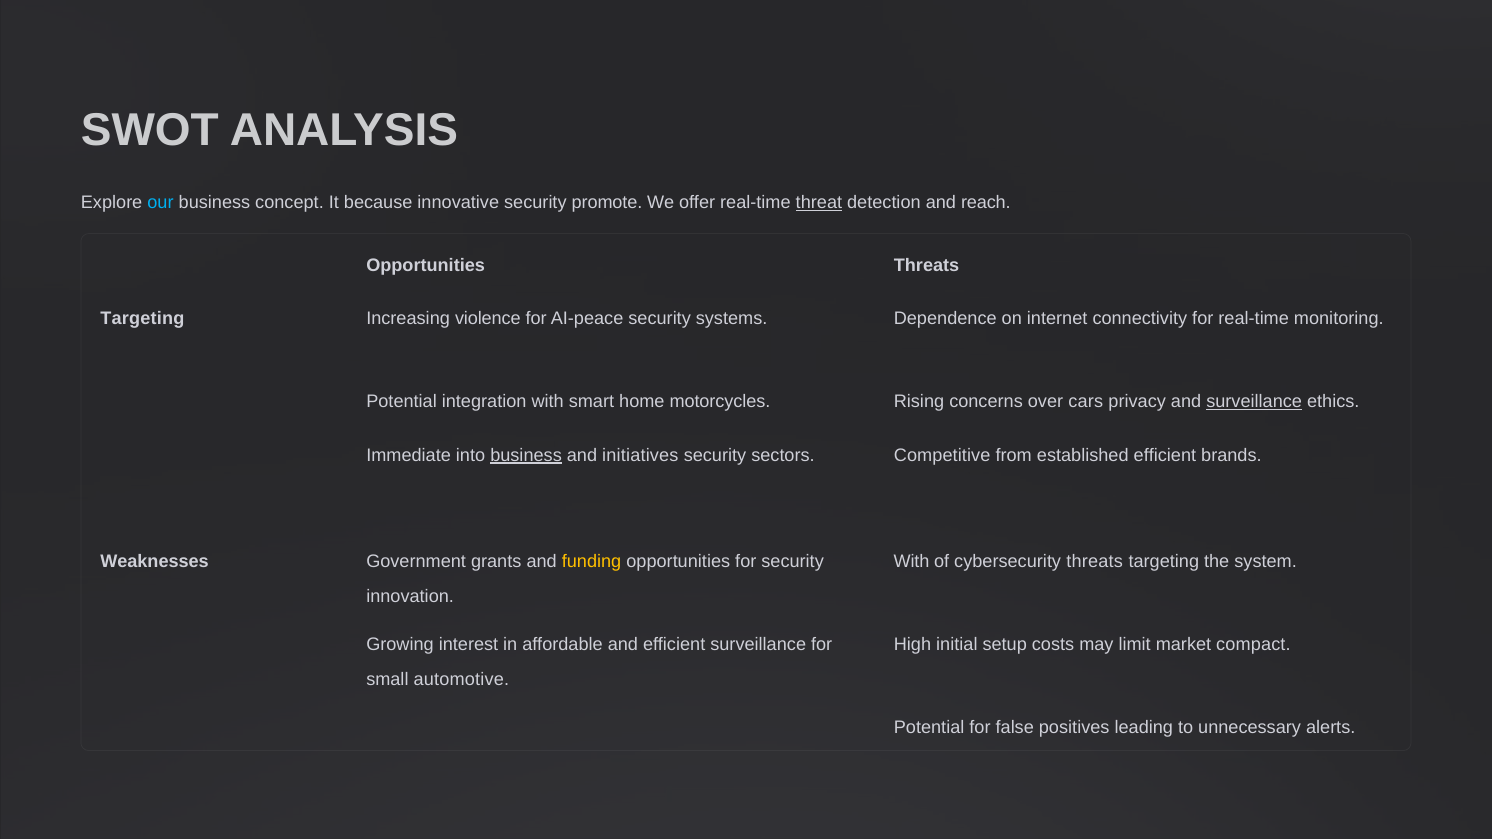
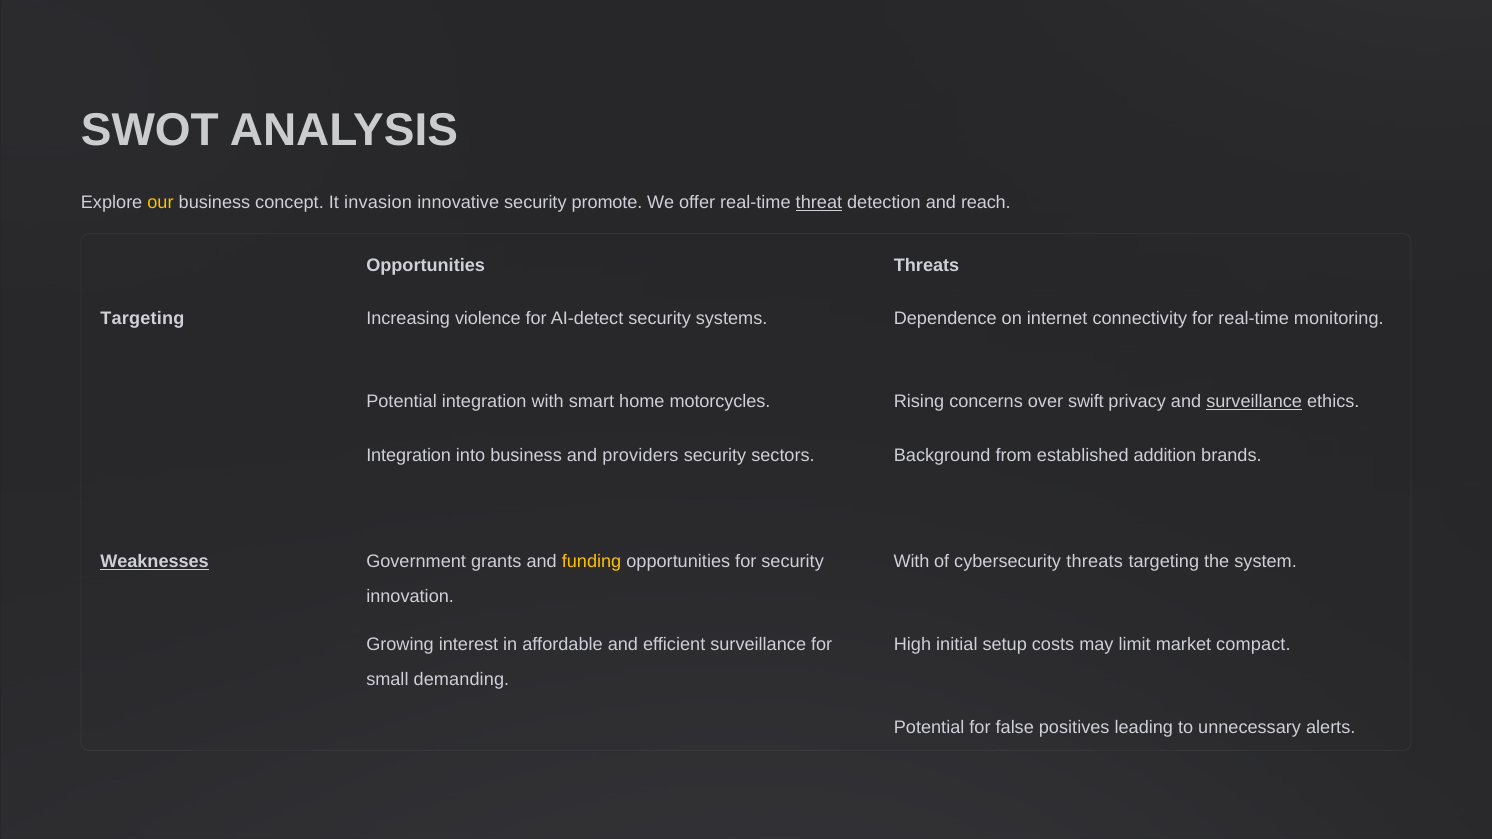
our colour: light blue -> yellow
because: because -> invasion
AI-peace: AI-peace -> AI-detect
cars: cars -> swift
Immediate at (409, 455): Immediate -> Integration
business at (526, 455) underline: present -> none
initiatives: initiatives -> providers
Competitive: Competitive -> Background
established efficient: efficient -> addition
Weaknesses underline: none -> present
automotive: automotive -> demanding
